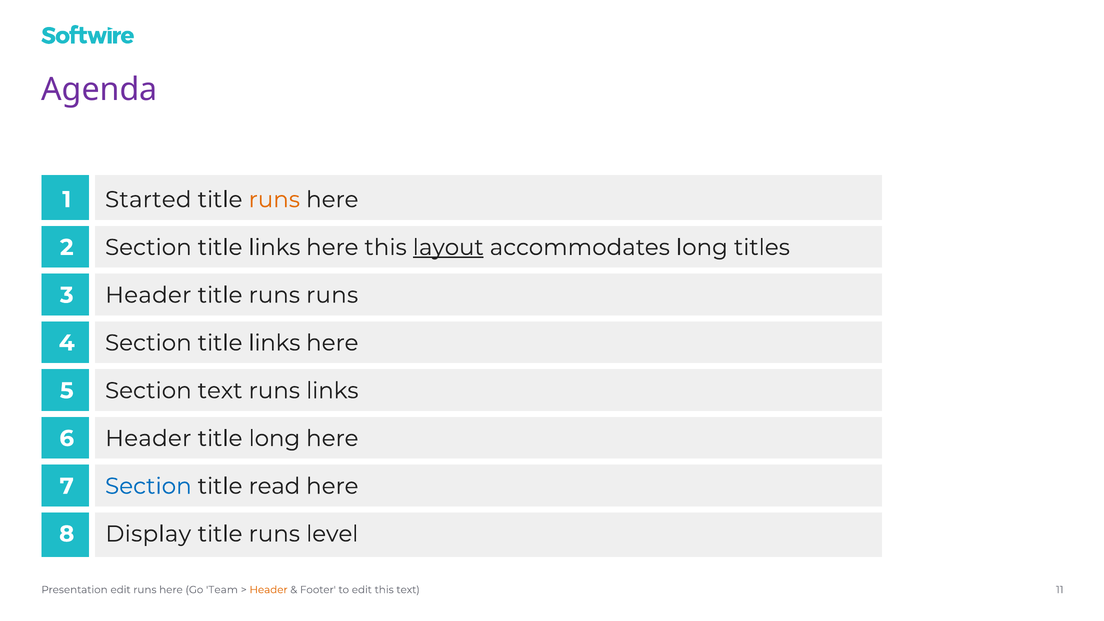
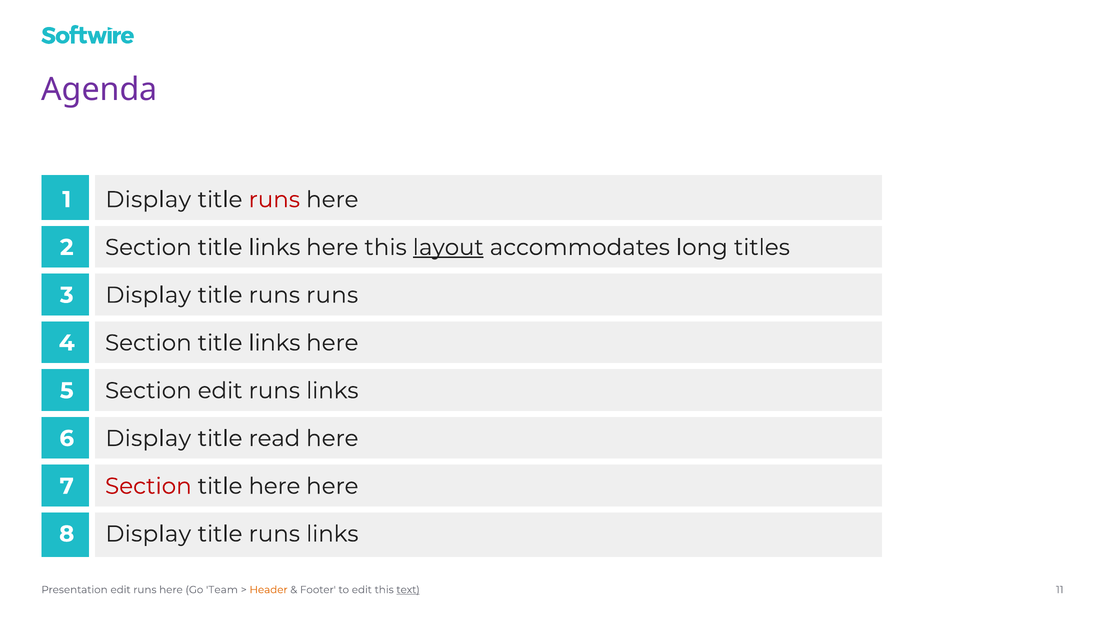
1 Started: Started -> Display
runs at (274, 200) colour: orange -> red
3 Header: Header -> Display
Section text: text -> edit
6 Header: Header -> Display
title long: long -> read
Section at (148, 486) colour: blue -> red
title read: read -> here
title runs level: level -> links
text at (408, 590) underline: none -> present
